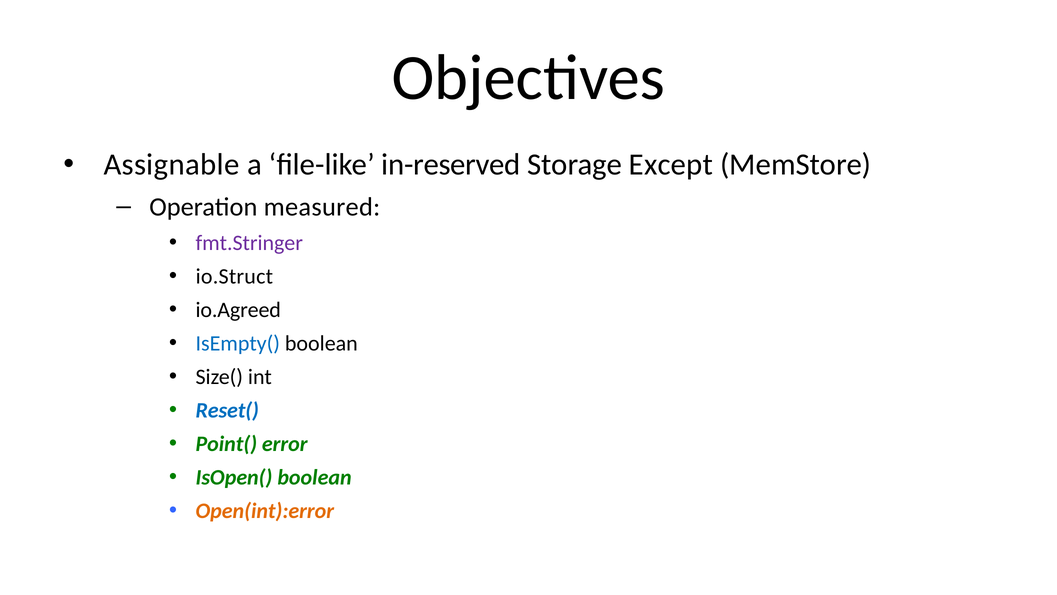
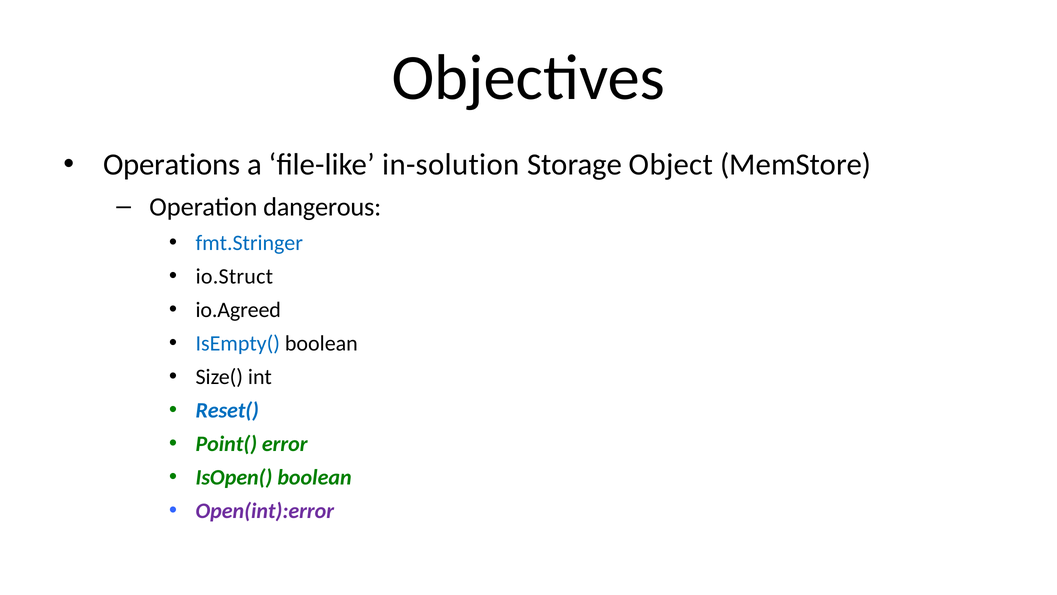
Assignable: Assignable -> Operations
in-reserved: in-reserved -> in-solution
Except: Except -> Object
measured: measured -> dangerous
fmt.Stringer colour: purple -> blue
Open(int):error colour: orange -> purple
